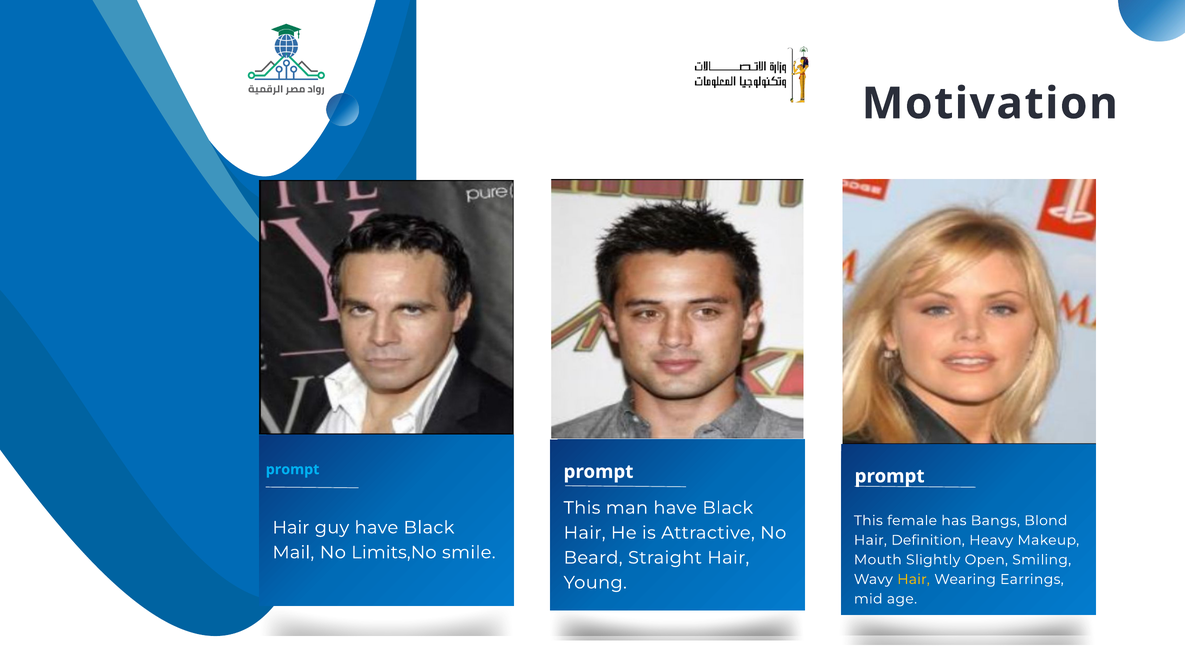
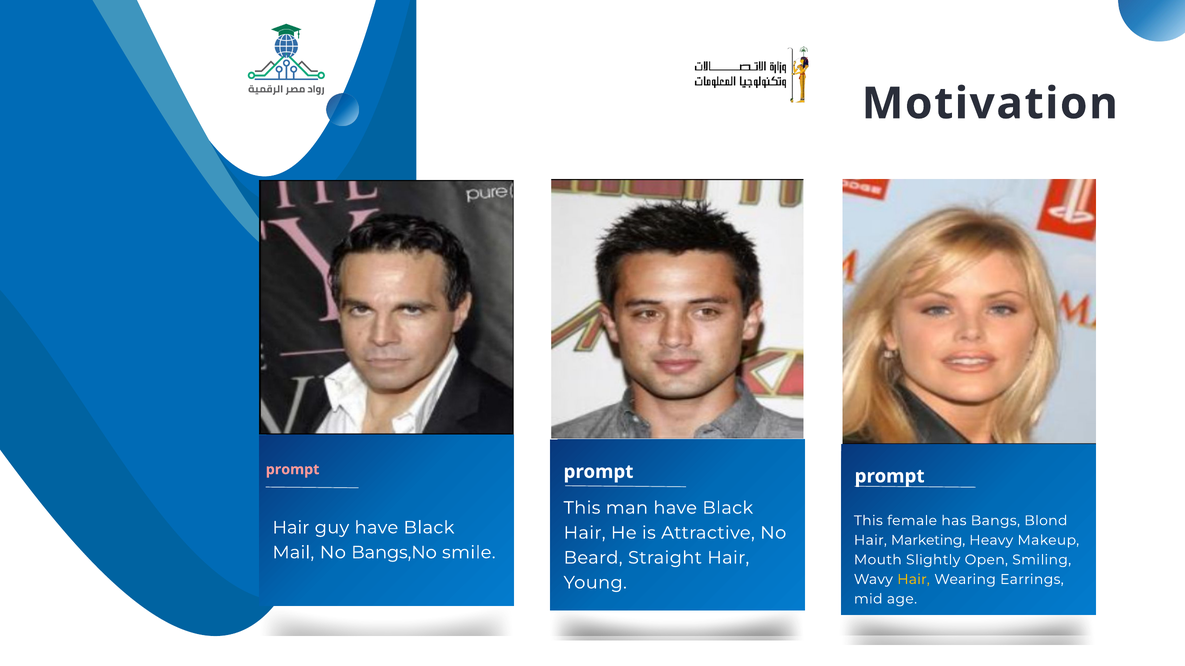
prompt at (293, 470) colour: light blue -> pink
Definition at (928, 541): Definition -> Marketing
Limits,No: Limits,No -> Bangs,No
